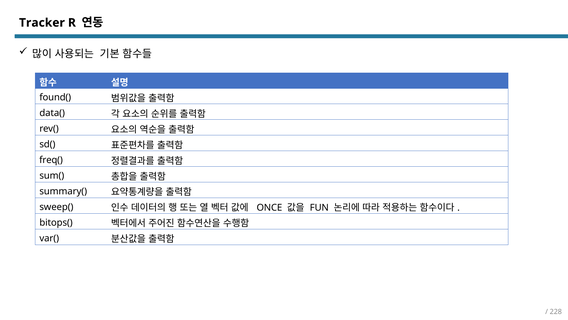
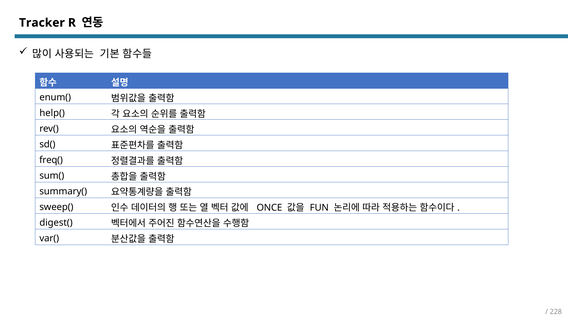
found(: found( -> enum(
data(: data( -> help(
bitops(: bitops( -> digest(
